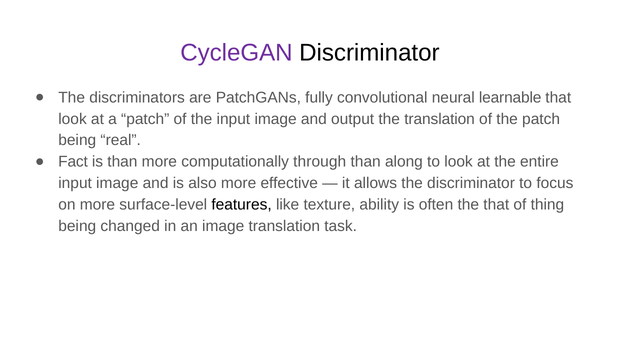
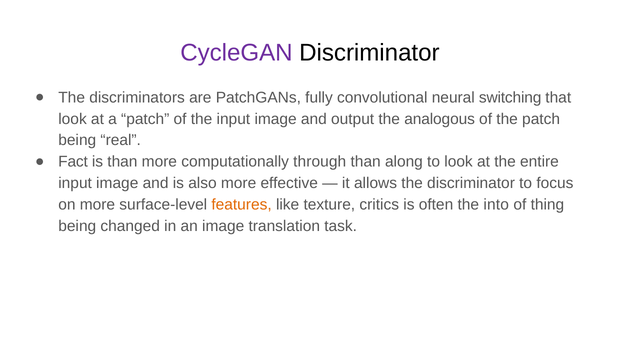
learnable: learnable -> switching
the translation: translation -> analogous
features colour: black -> orange
ability: ability -> critics
the that: that -> into
